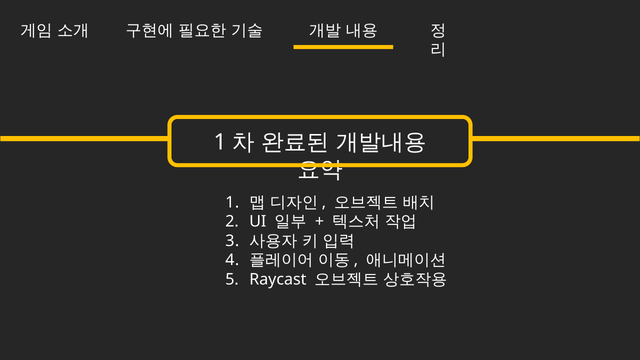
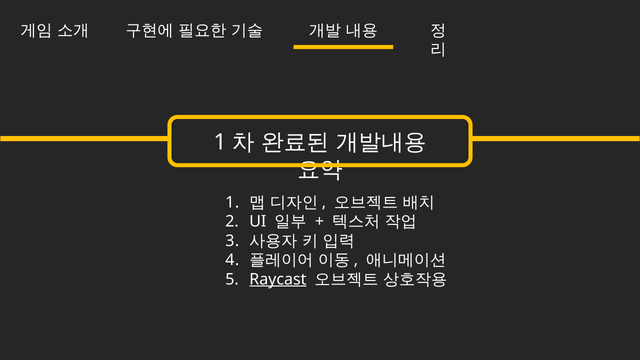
Raycast underline: none -> present
